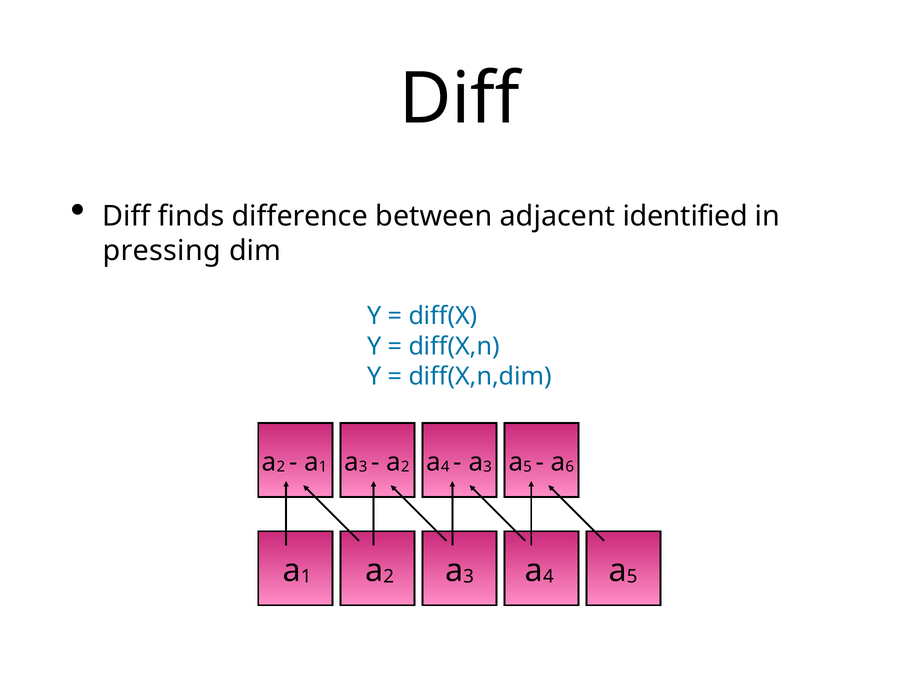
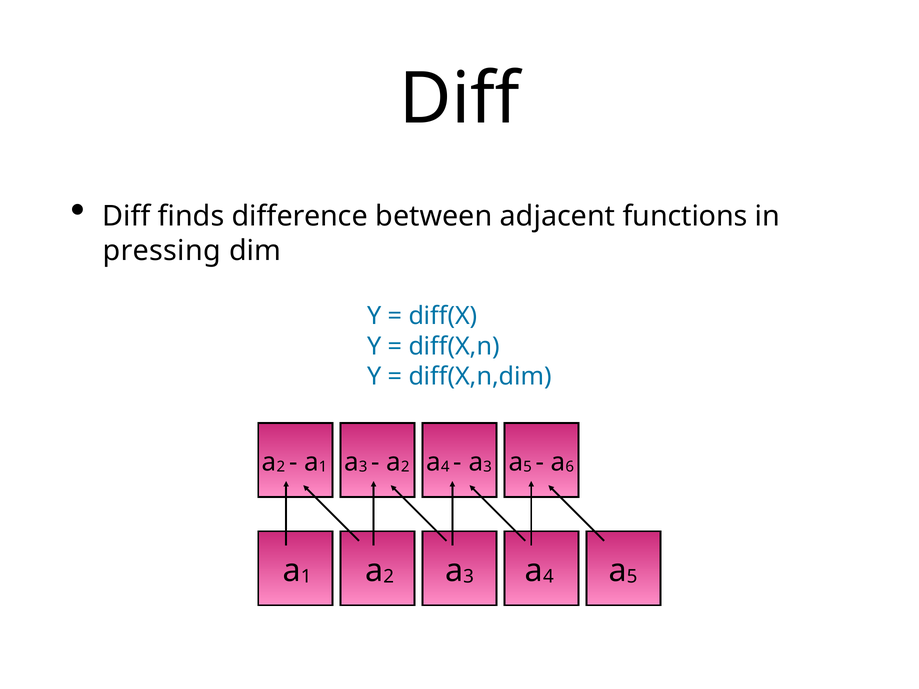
identified: identified -> functions
